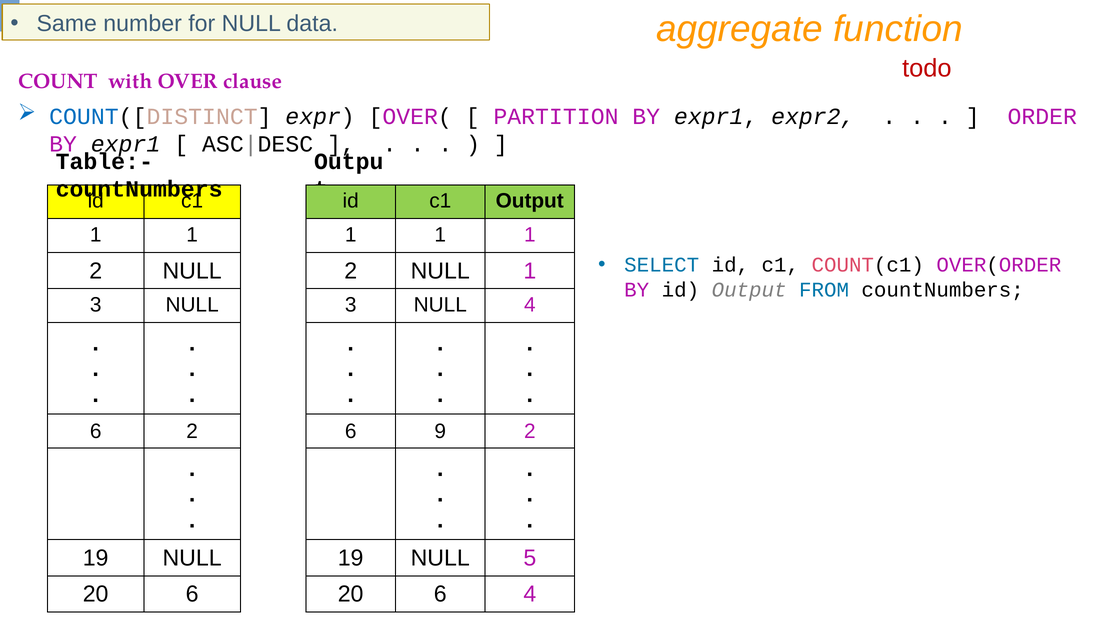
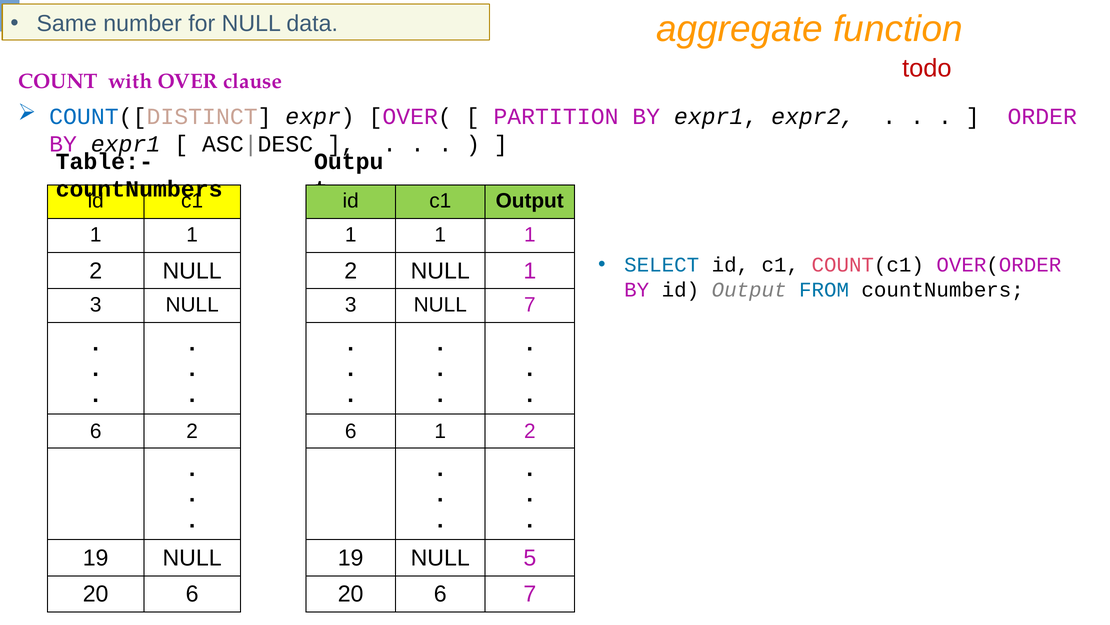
NULL 4: 4 -> 7
6 9: 9 -> 1
6 4: 4 -> 7
